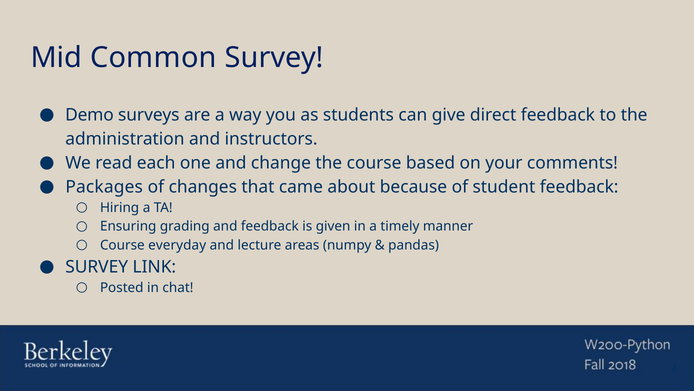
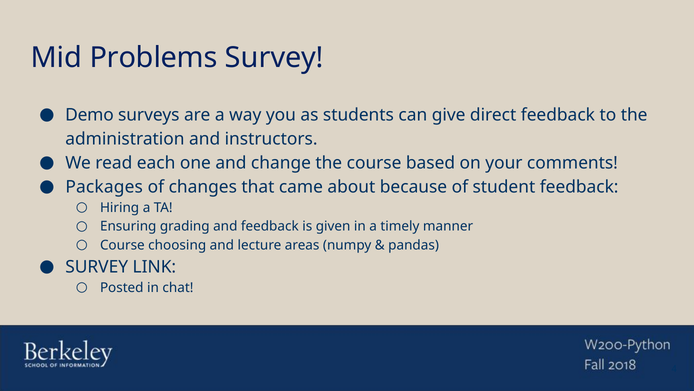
Common: Common -> Problems
everyday: everyday -> choosing
